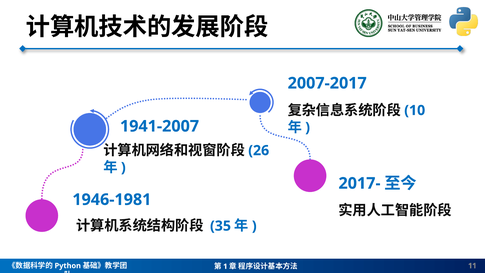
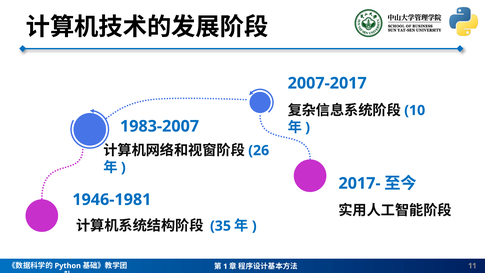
1941-2007: 1941-2007 -> 1983-2007
